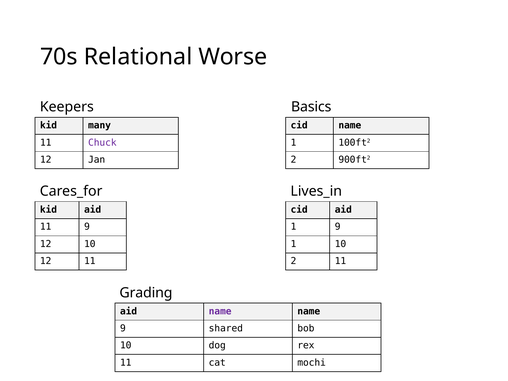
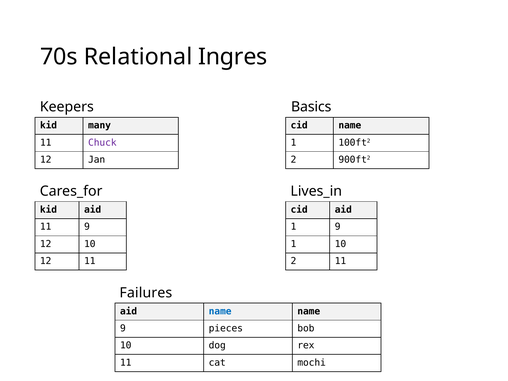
Worse: Worse -> Ingres
Grading: Grading -> Failures
name at (220, 311) colour: purple -> blue
shared: shared -> pieces
